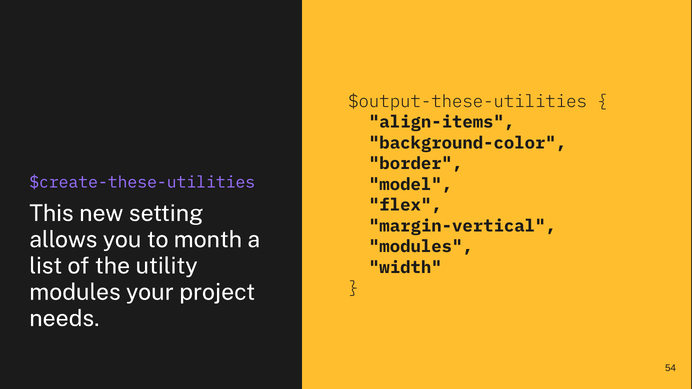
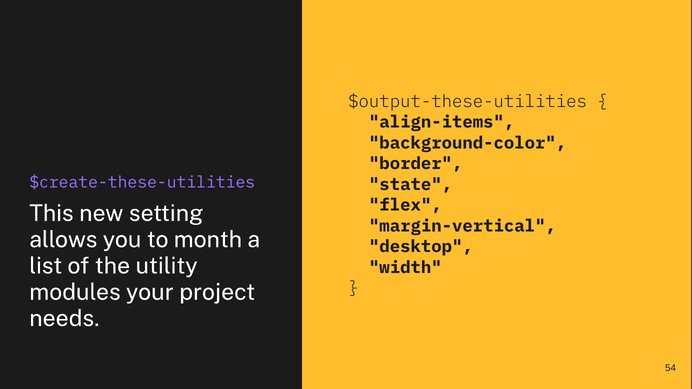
model: model -> state
modules at (421, 247): modules -> desktop
